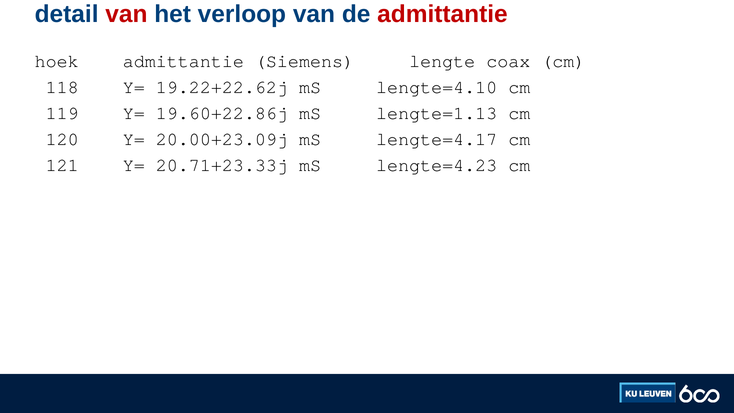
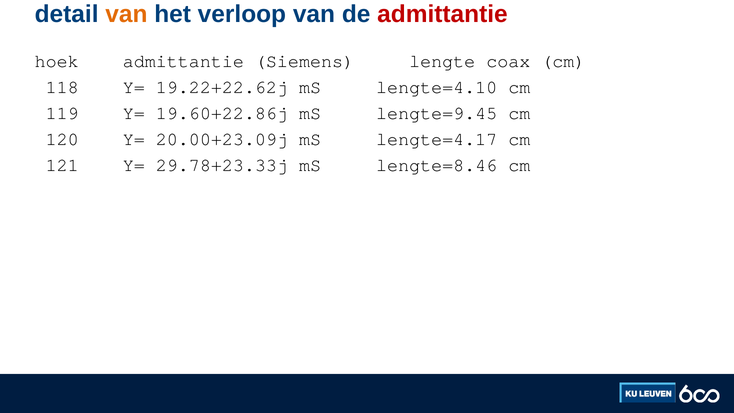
van at (126, 14) colour: red -> orange
lengte=1.13: lengte=1.13 -> lengte=9.45
20.71+23.33j: 20.71+23.33j -> 29.78+23.33j
lengte=4.23: lengte=4.23 -> lengte=8.46
